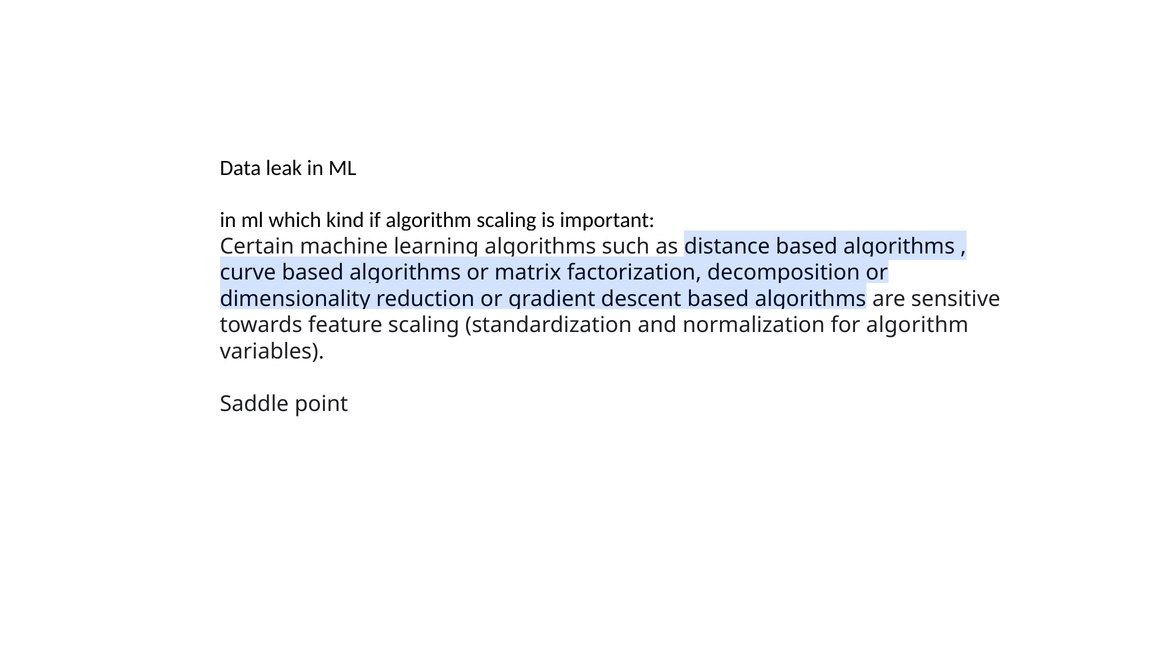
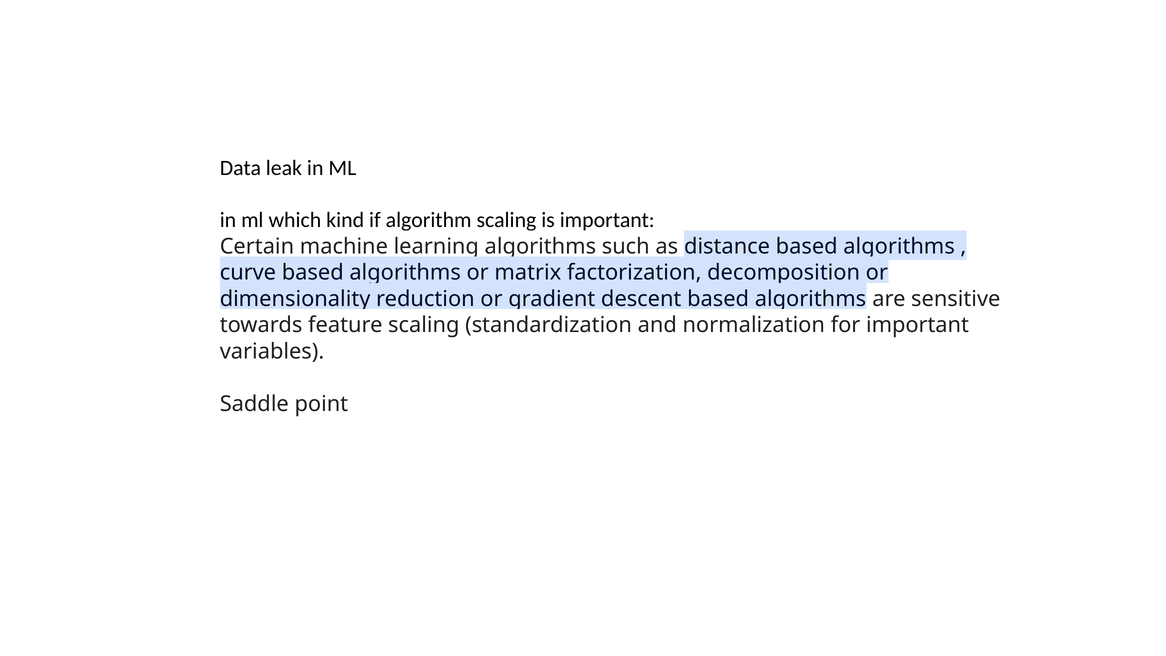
for algorithm: algorithm -> important
